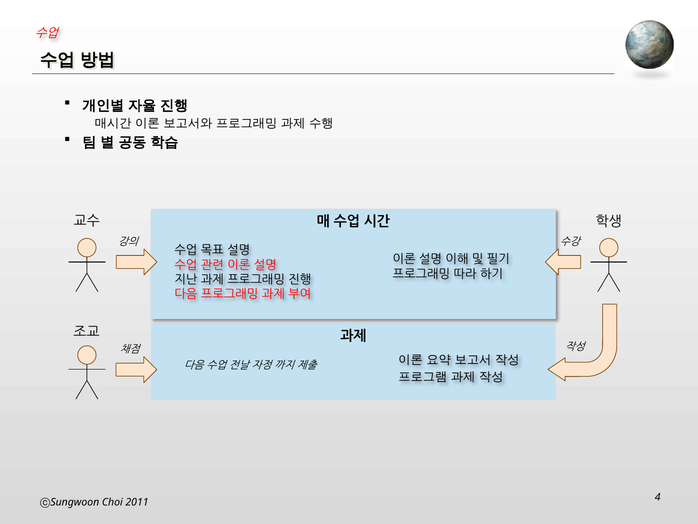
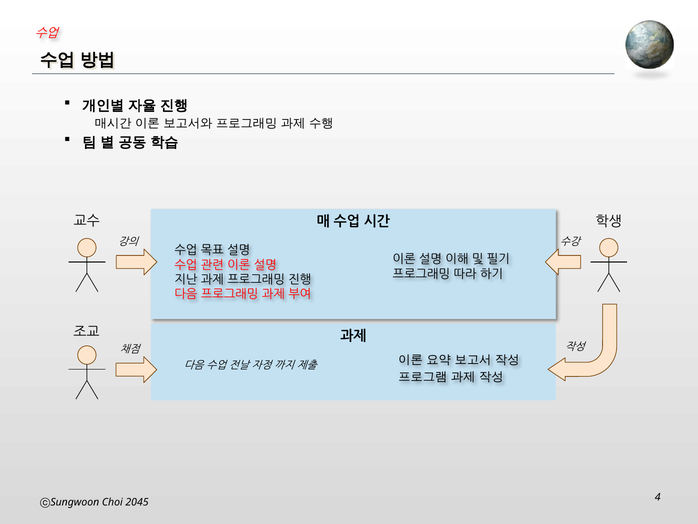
2011: 2011 -> 2045
